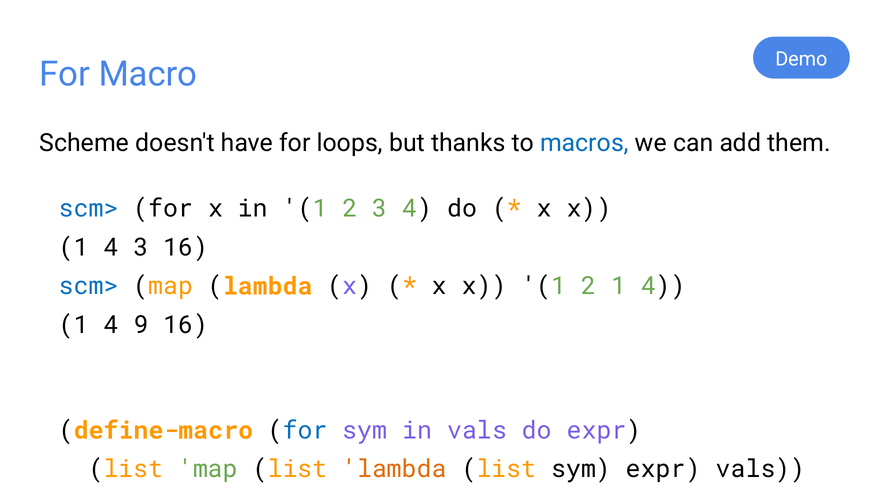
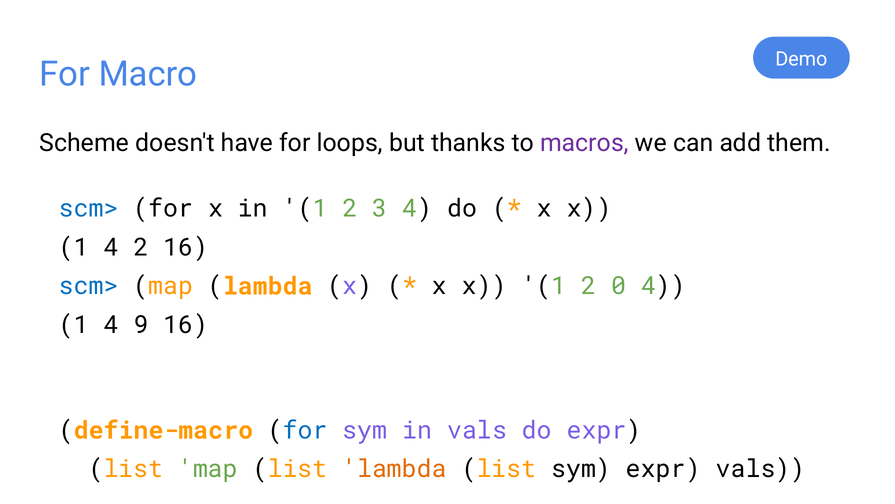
macros colour: blue -> purple
4 3: 3 -> 2
2 1: 1 -> 0
